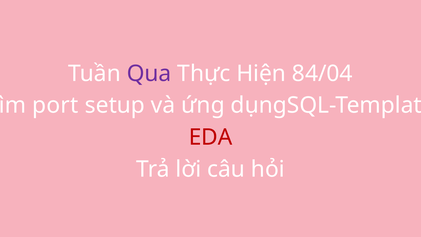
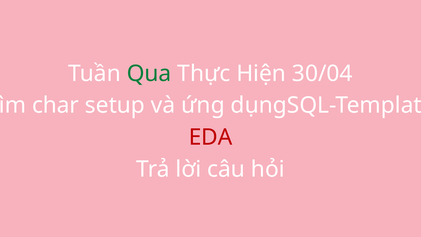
Qua colour: purple -> green
84/04: 84/04 -> 30/04
port: port -> char
